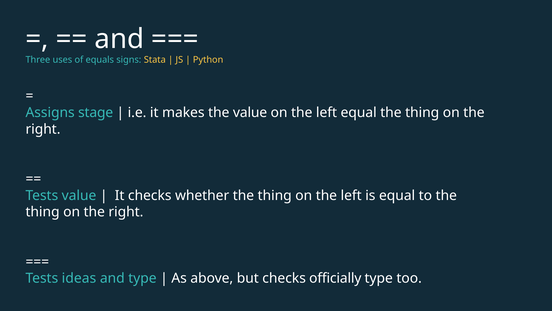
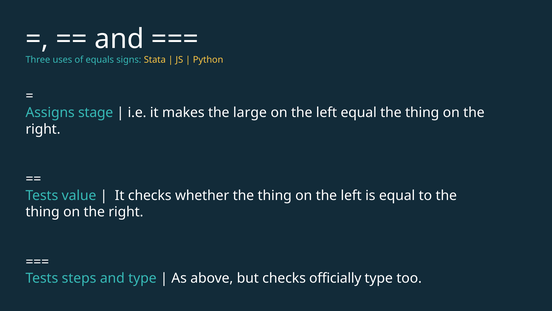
the value: value -> large
ideas: ideas -> steps
